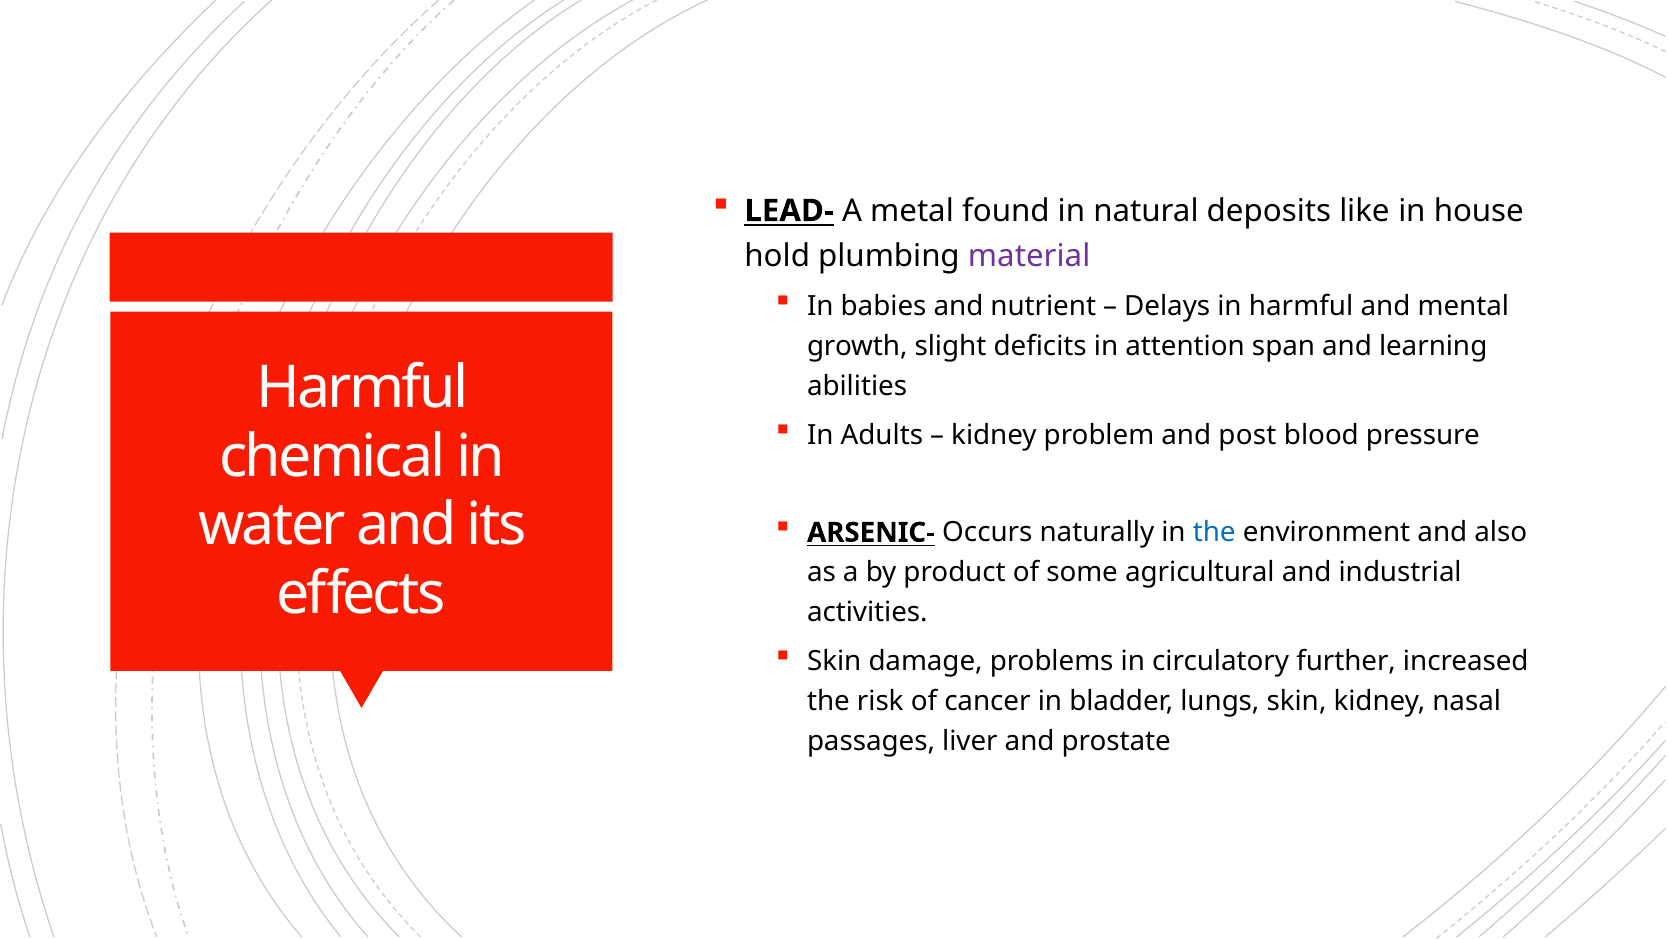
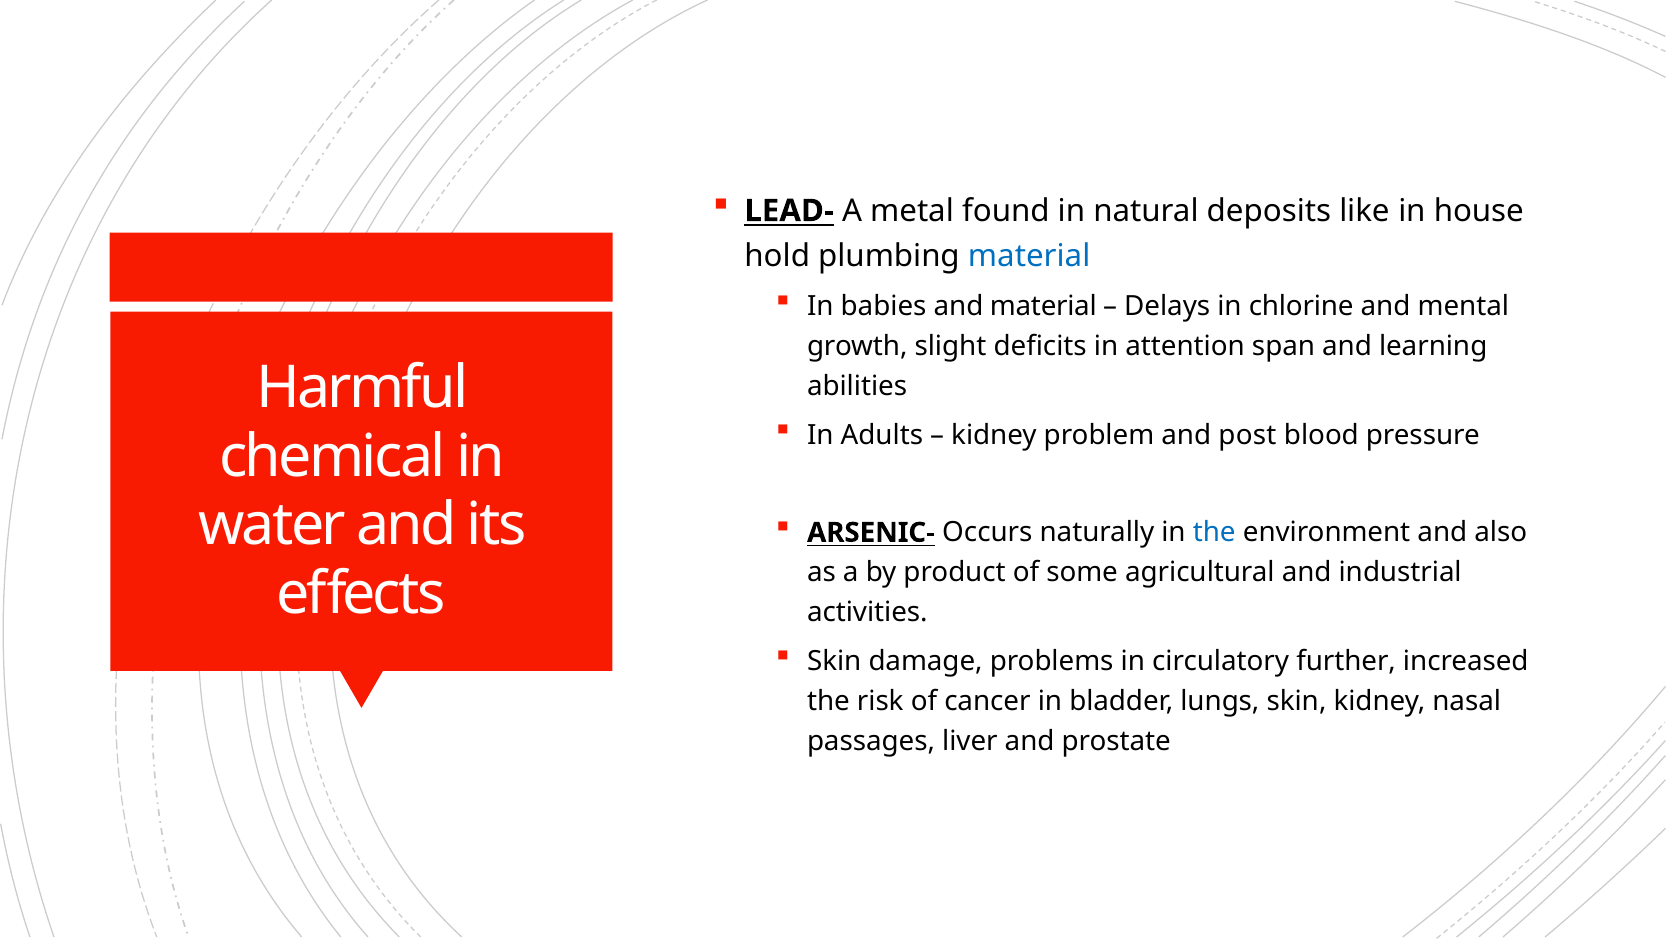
material at (1029, 256) colour: purple -> blue
and nutrient: nutrient -> material
in harmful: harmful -> chlorine
